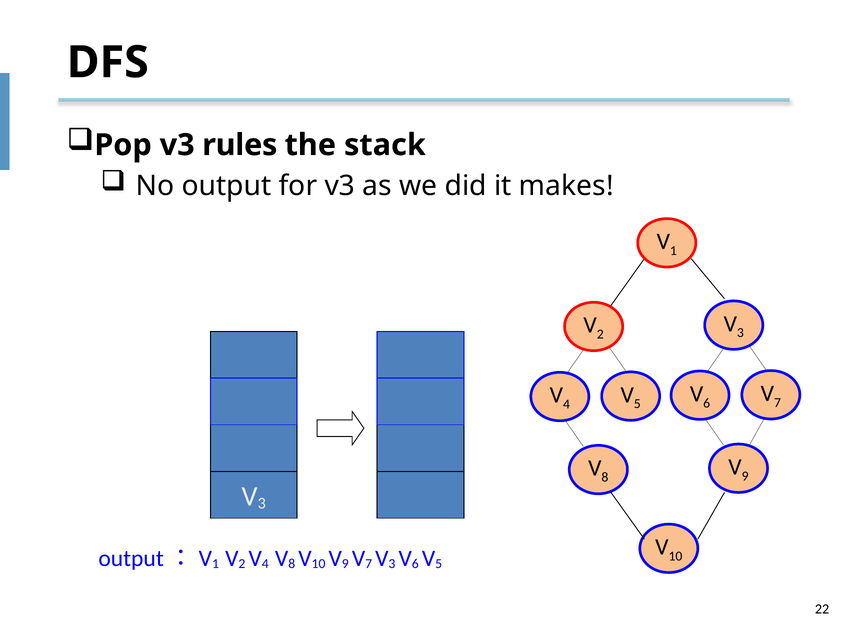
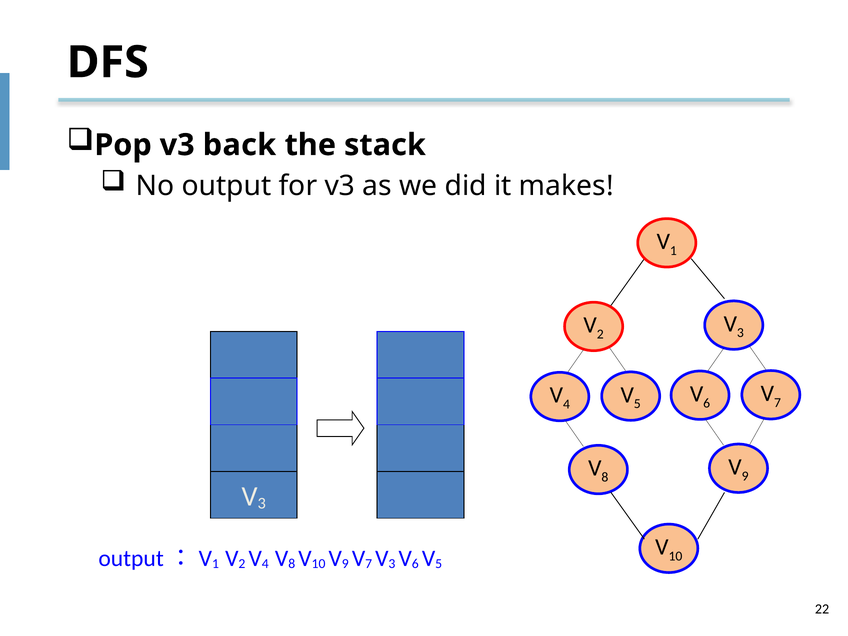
rules: rules -> back
